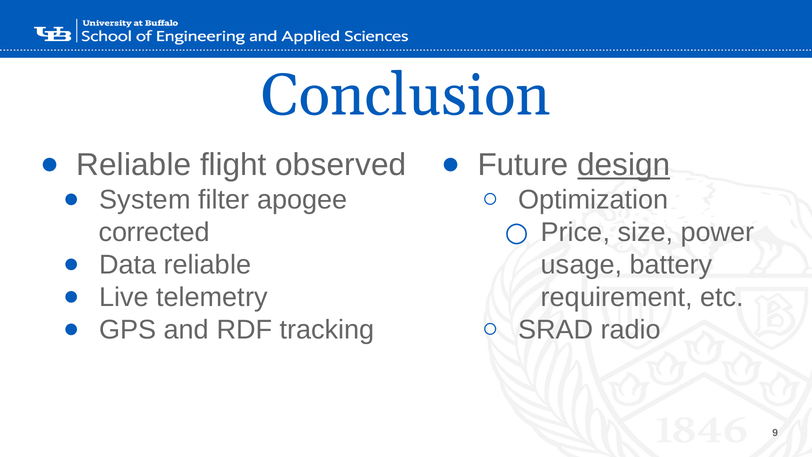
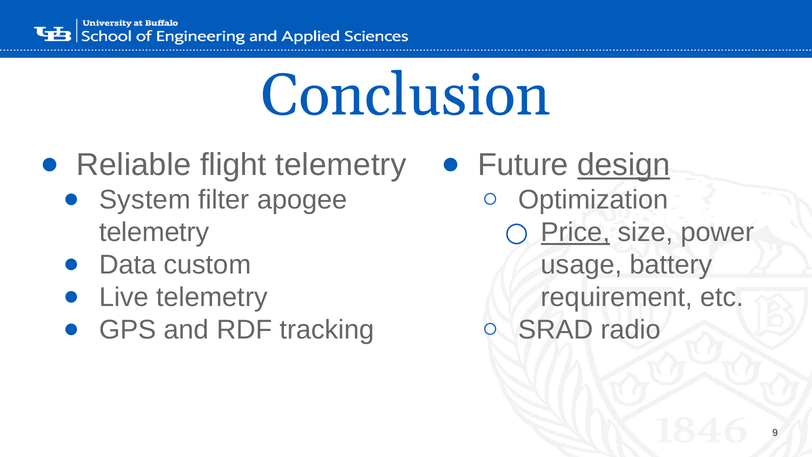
flight observed: observed -> telemetry
corrected at (154, 232): corrected -> telemetry
Price underline: none -> present
Data reliable: reliable -> custom
